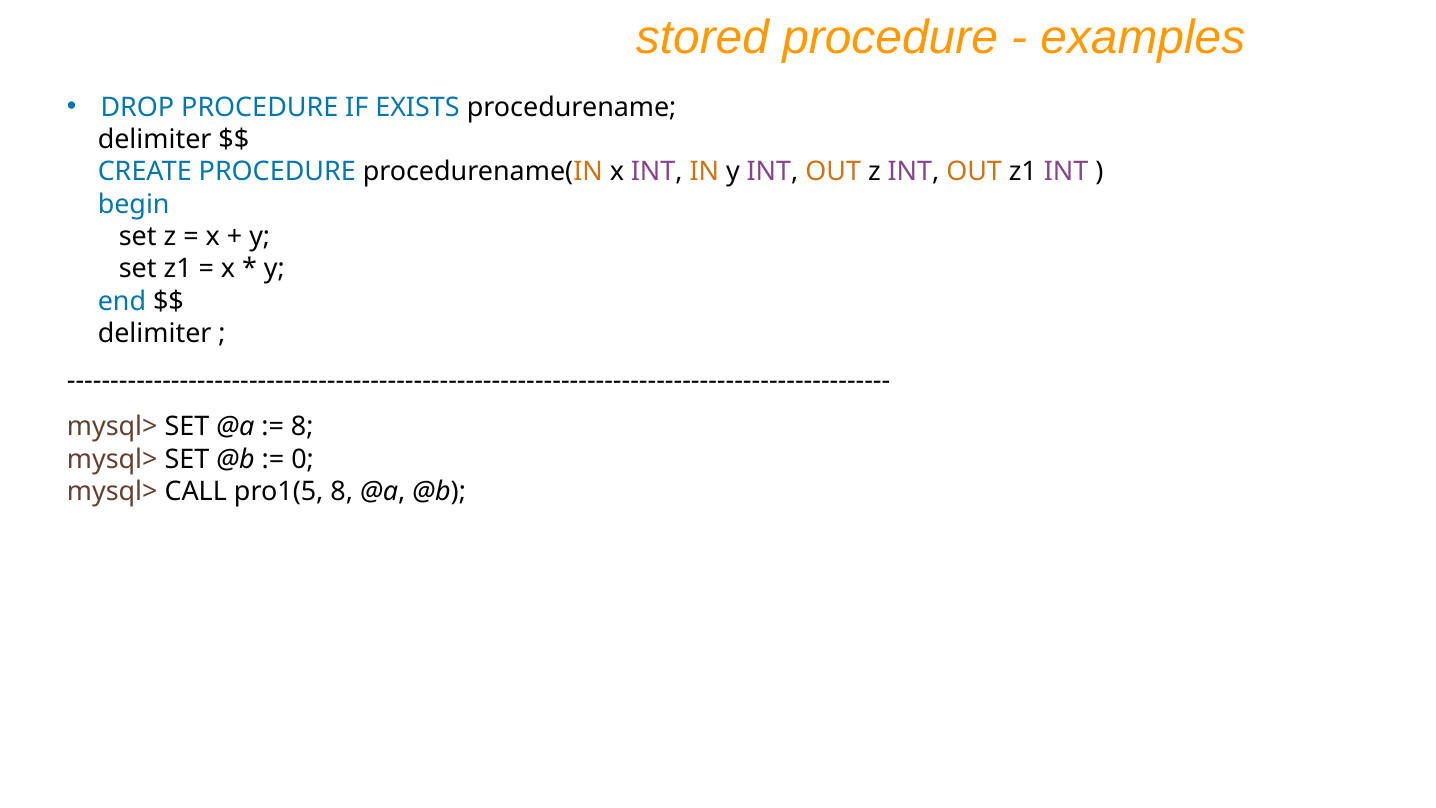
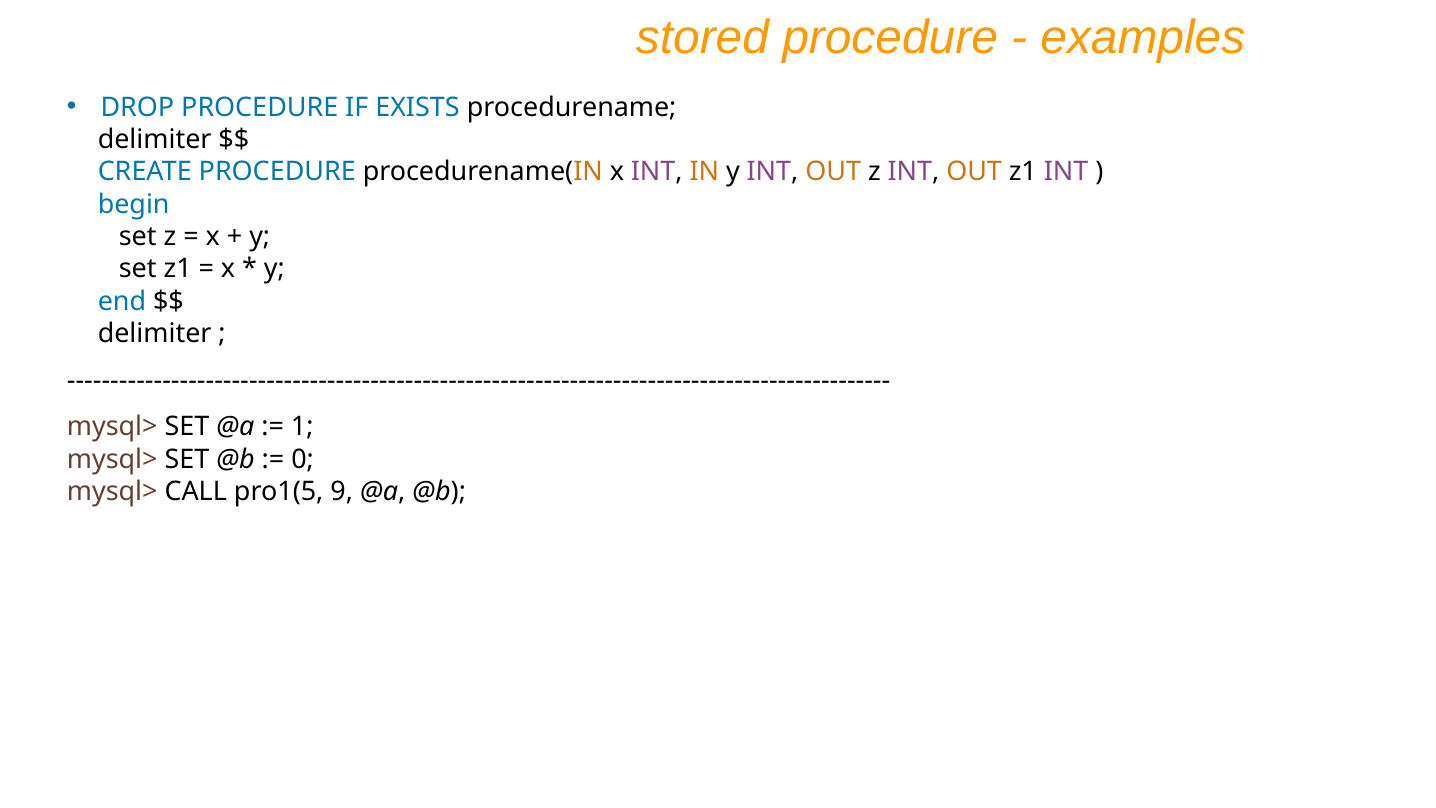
8 at (302, 427): 8 -> 1
pro1(5 8: 8 -> 9
